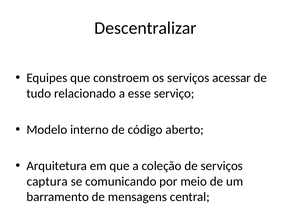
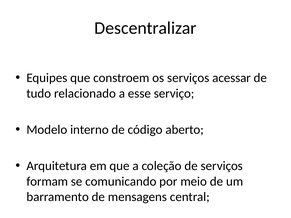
captura: captura -> formam
